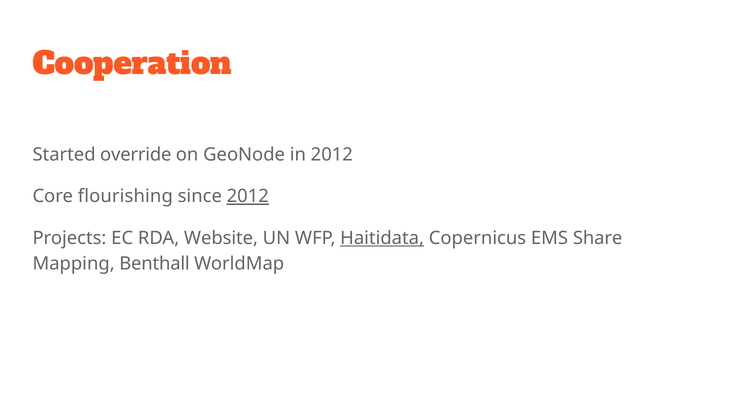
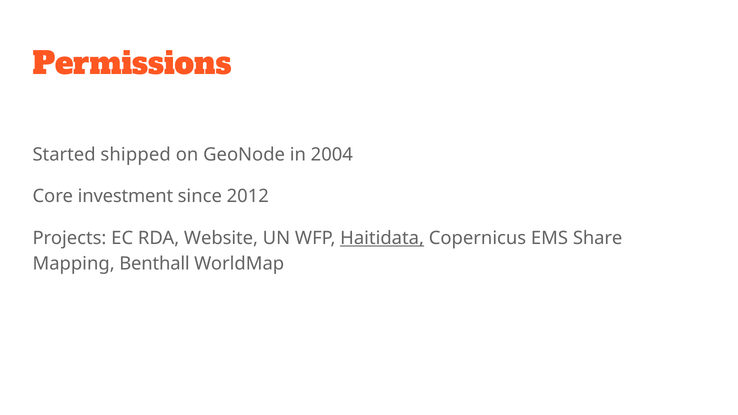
Cooperation: Cooperation -> Permissions
override: override -> shipped
in 2012: 2012 -> 2004
flourishing: flourishing -> investment
2012 at (248, 196) underline: present -> none
